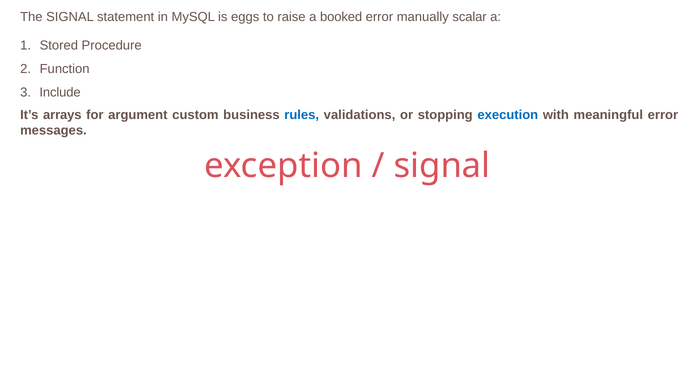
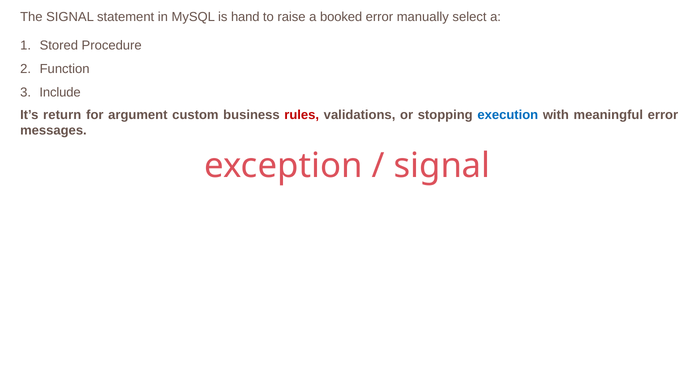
eggs: eggs -> hand
scalar: scalar -> select
arrays: arrays -> return
rules colour: blue -> red
